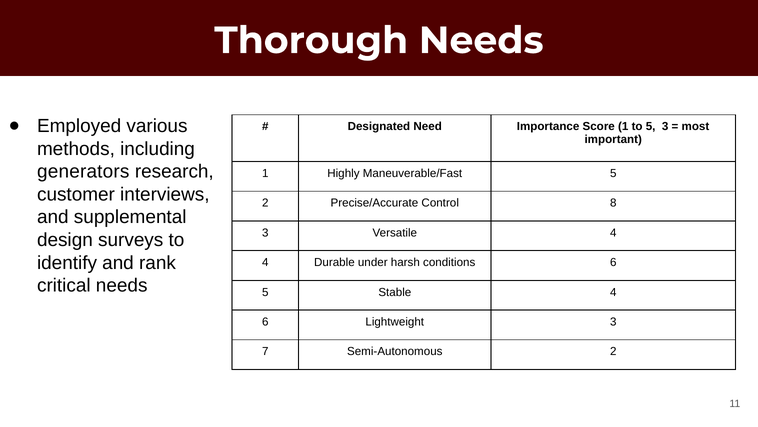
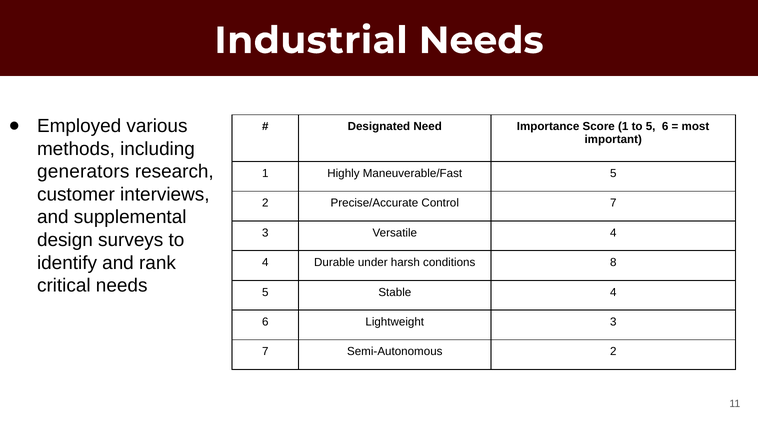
Thorough: Thorough -> Industrial
5 3: 3 -> 6
Control 8: 8 -> 7
conditions 6: 6 -> 8
